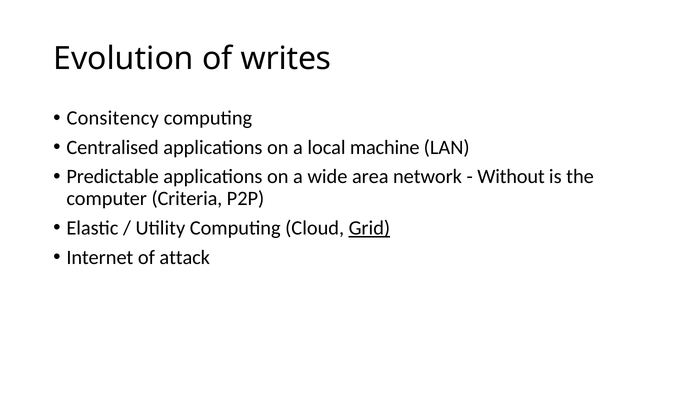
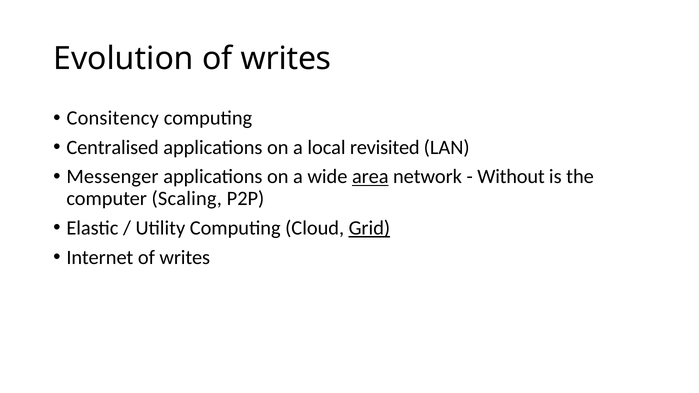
machine: machine -> revisited
Predictable: Predictable -> Messenger
area underline: none -> present
Criteria: Criteria -> Scaling
Internet of attack: attack -> writes
